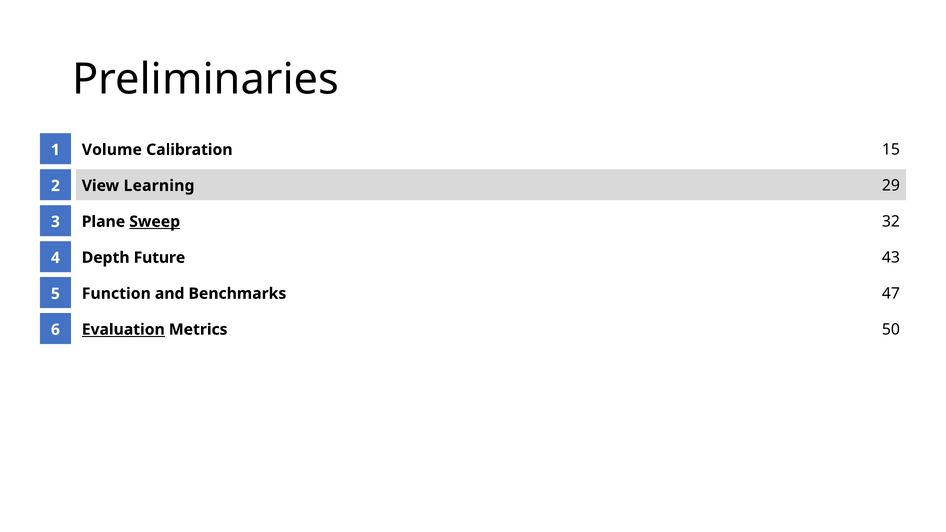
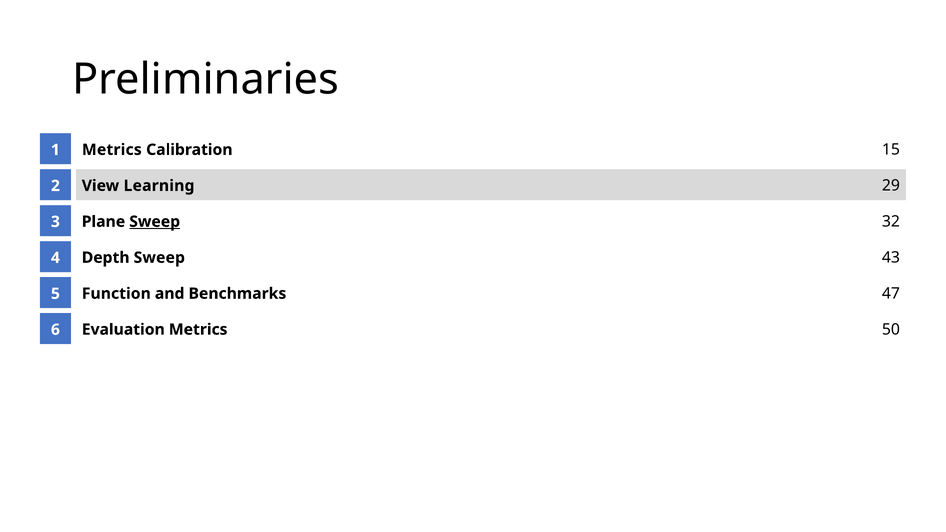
Volume at (112, 150): Volume -> Metrics
Depth Future: Future -> Sweep
Evaluation underline: present -> none
